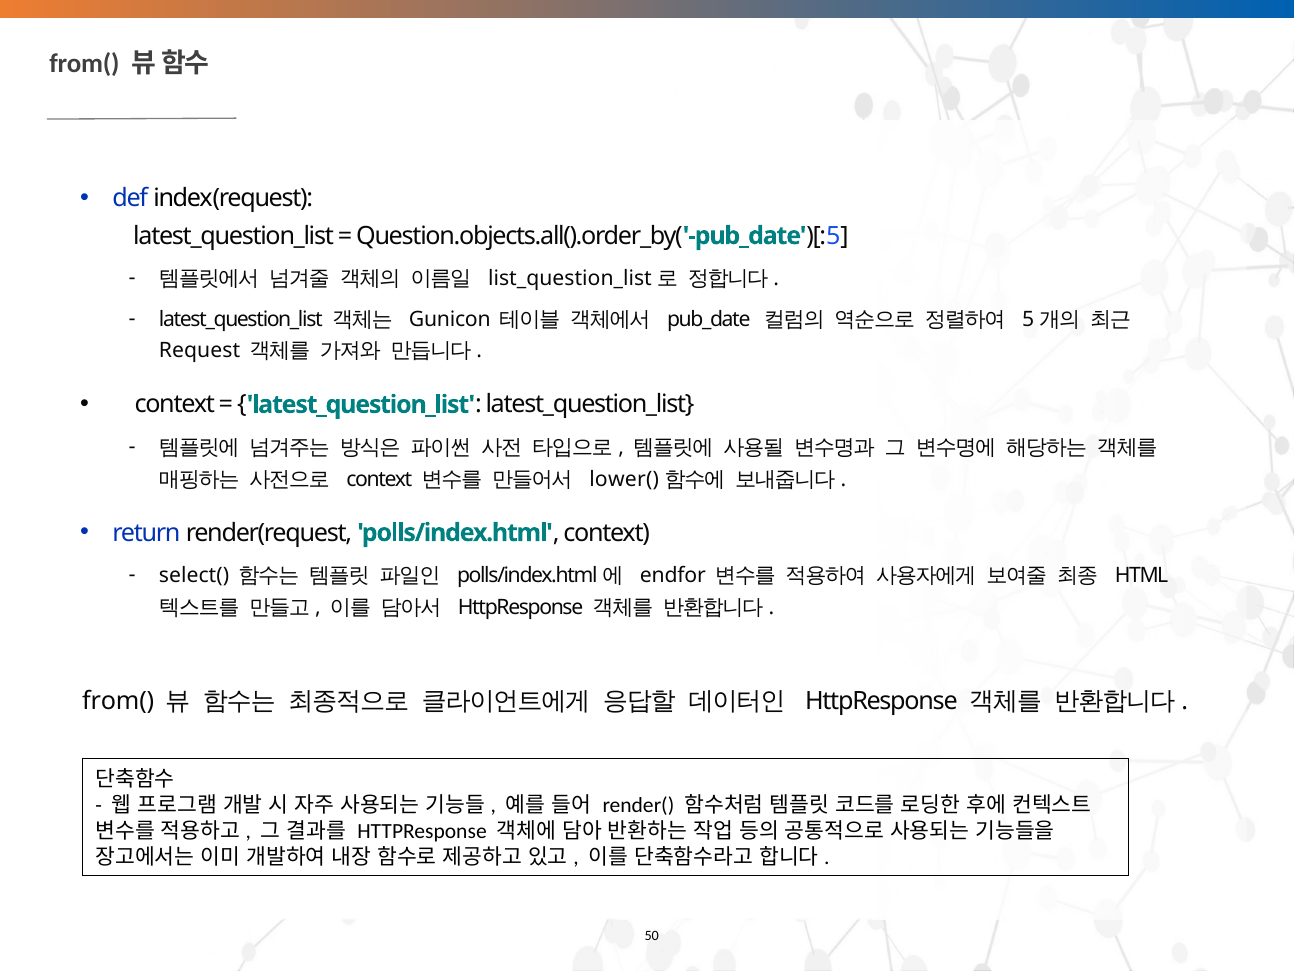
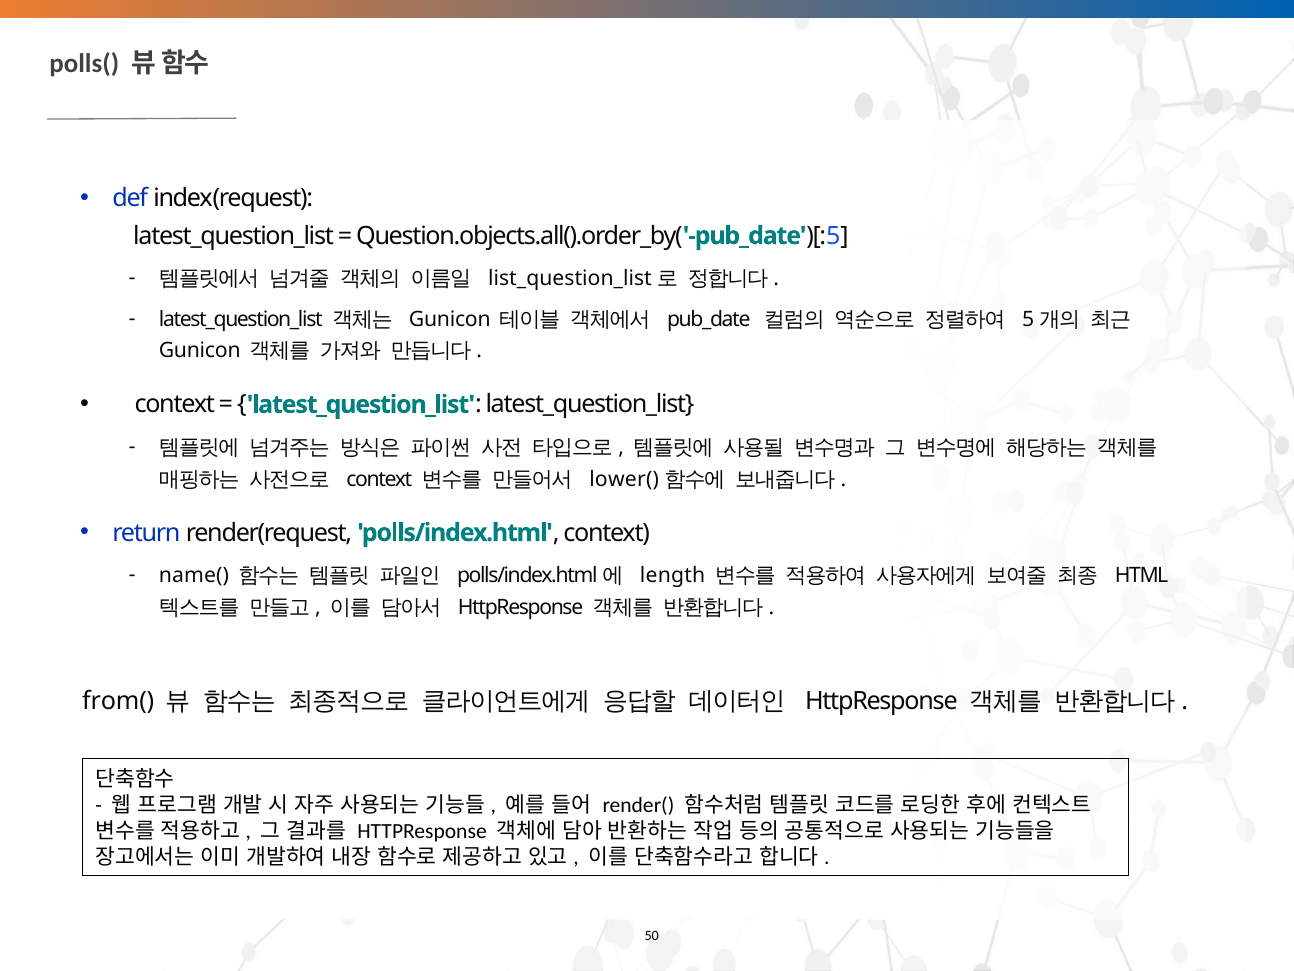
from( at (84, 63): from( -> polls(
Request at (200, 351): Request -> Gunicon
select(: select( -> name(
endfor: endfor -> length
